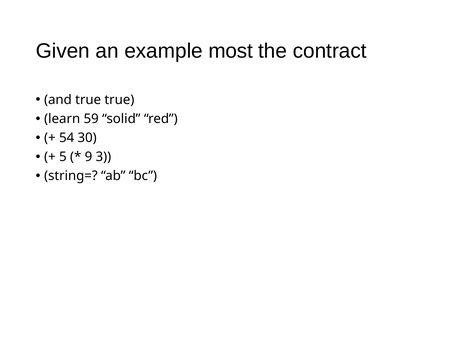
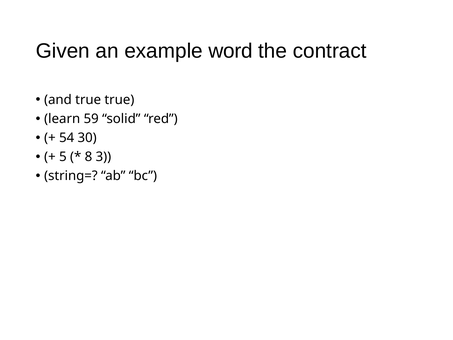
most: most -> word
9: 9 -> 8
